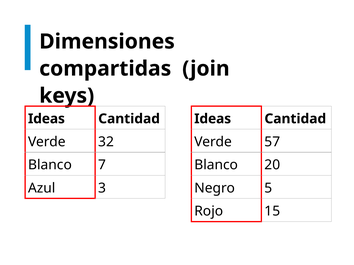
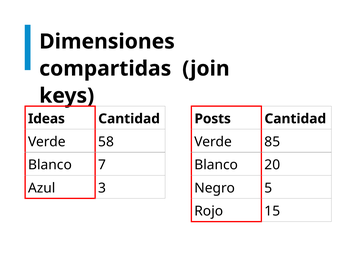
Ideas at (213, 119): Ideas -> Posts
32: 32 -> 58
57: 57 -> 85
